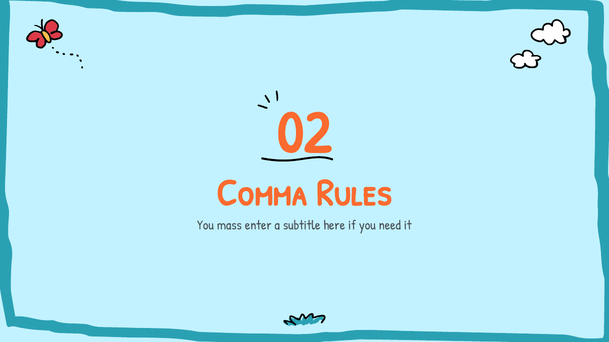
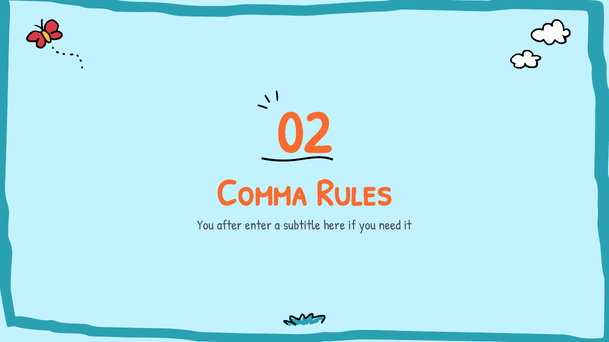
mass: mass -> after
